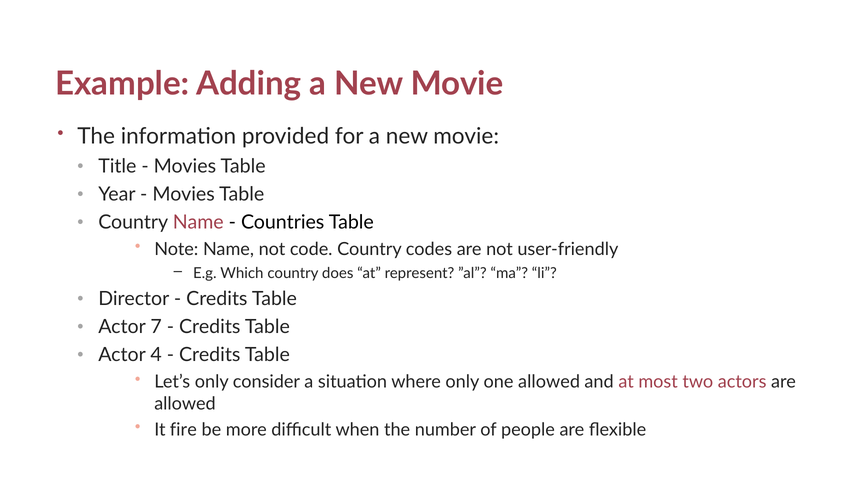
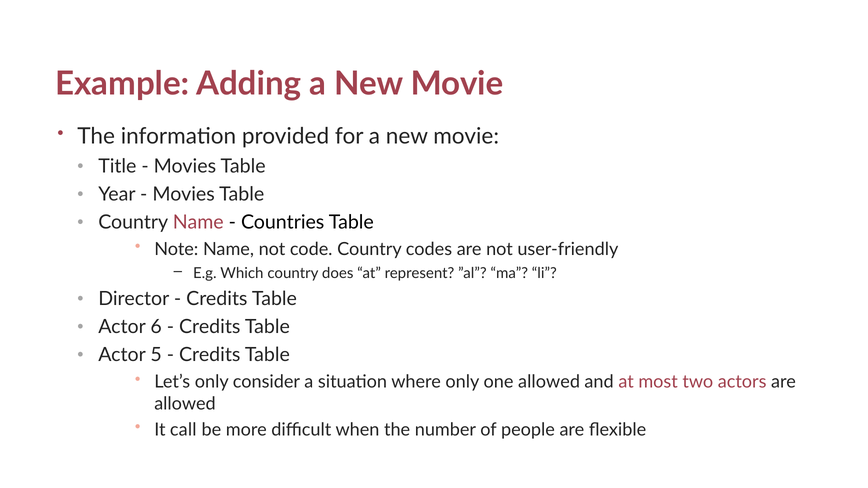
7: 7 -> 6
4: 4 -> 5
fire: fire -> call
